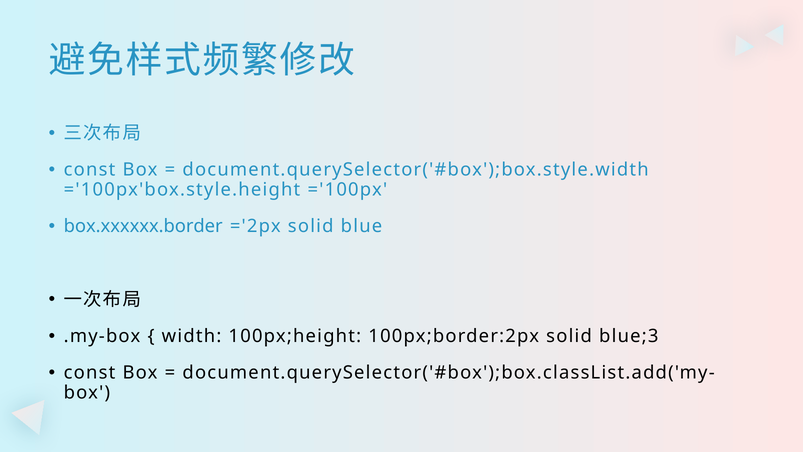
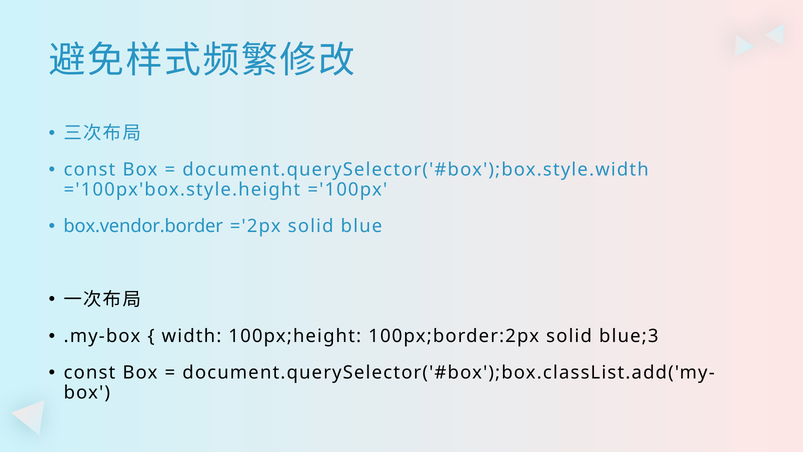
box.xxxxxx.border: box.xxxxxx.border -> box.vendor.border
